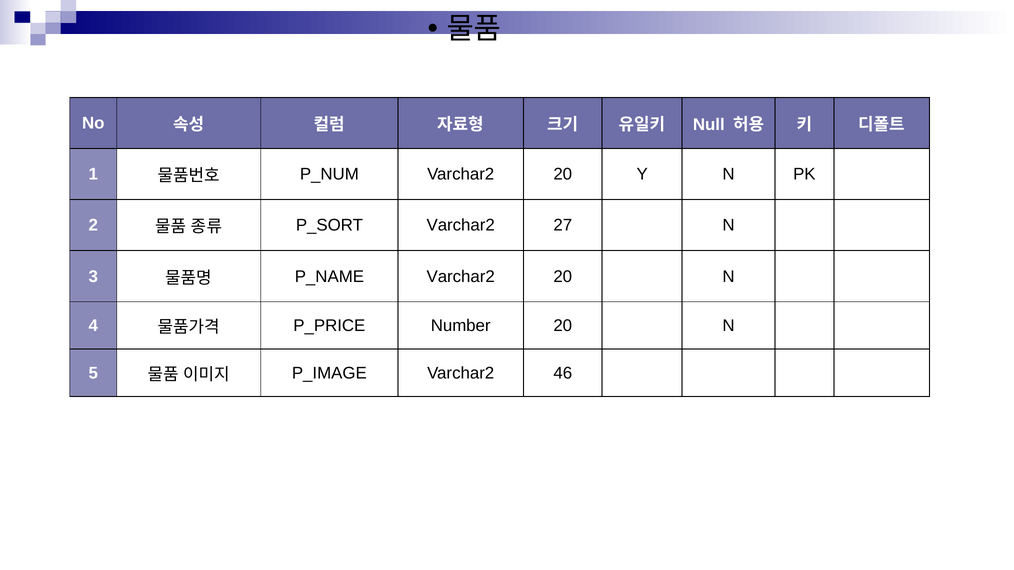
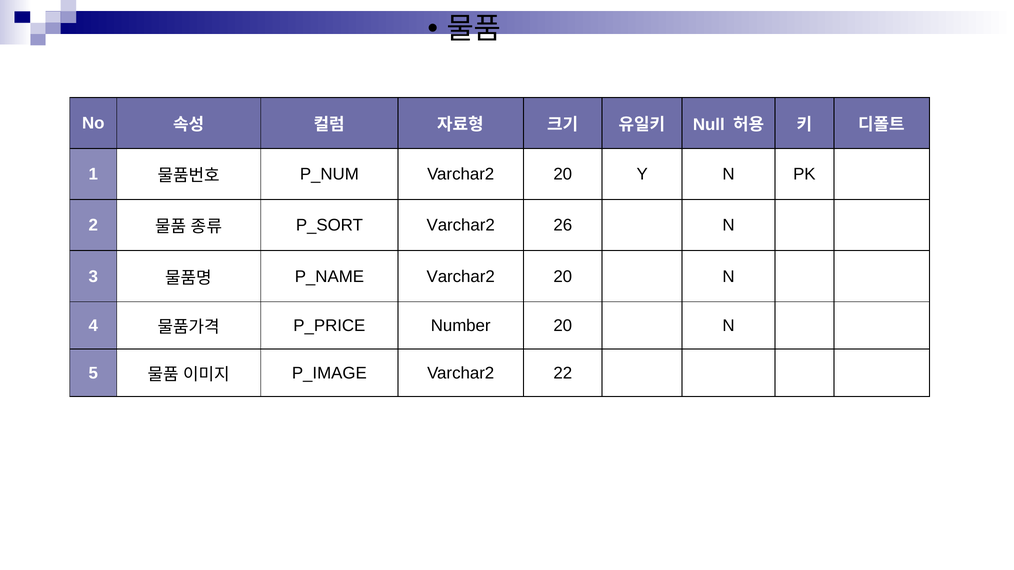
27: 27 -> 26
46: 46 -> 22
